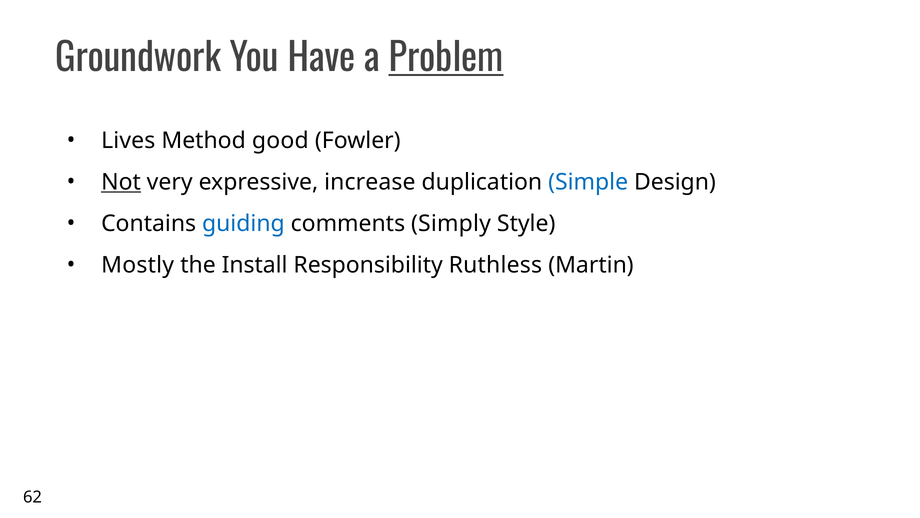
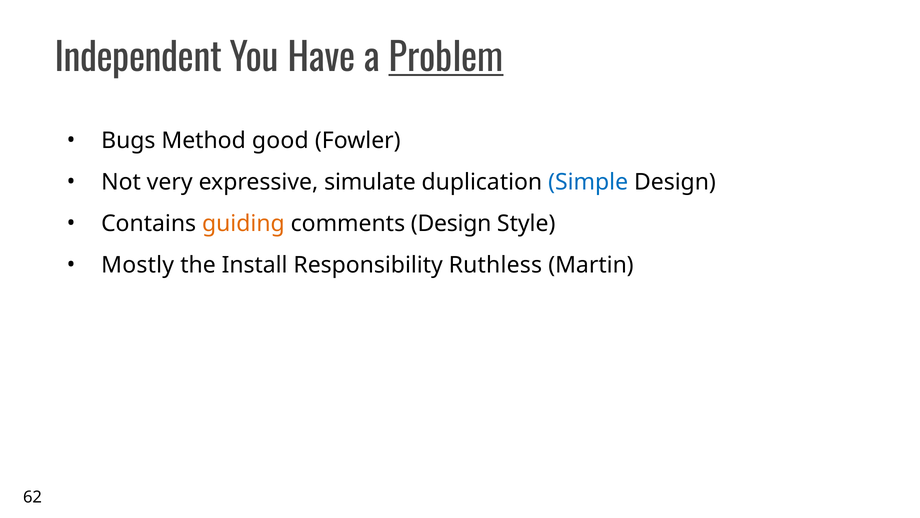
Groundwork: Groundwork -> Independent
Lives: Lives -> Bugs
Not underline: present -> none
increase: increase -> simulate
guiding colour: blue -> orange
comments Simply: Simply -> Design
